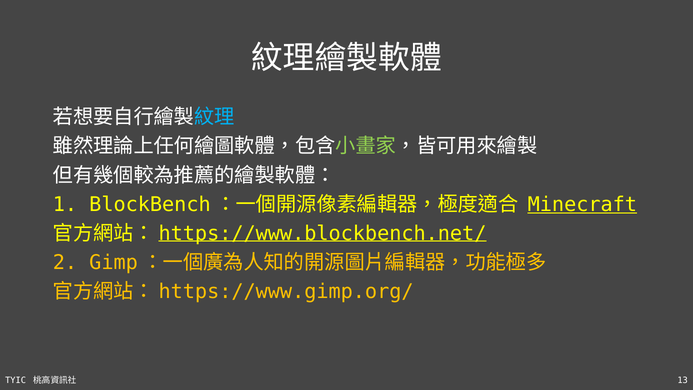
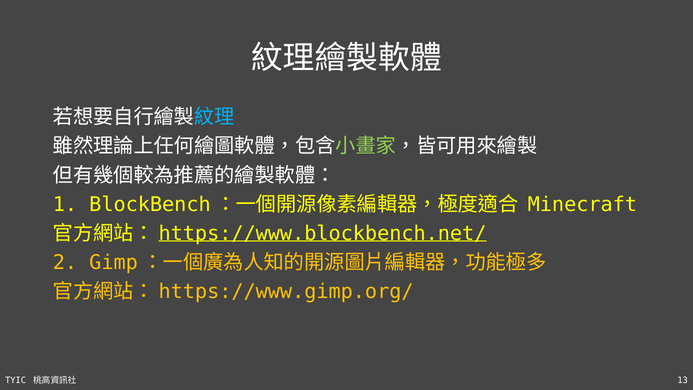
Minecraft underline: present -> none
